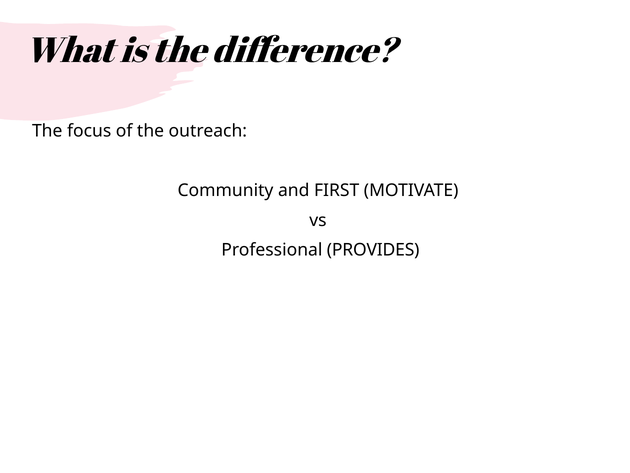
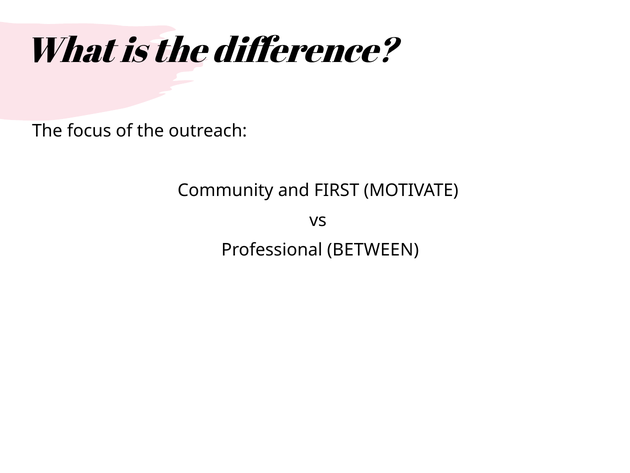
PROVIDES: PROVIDES -> BETWEEN
